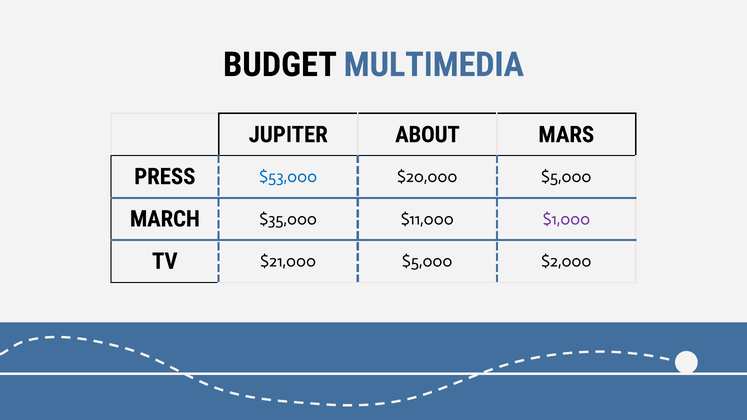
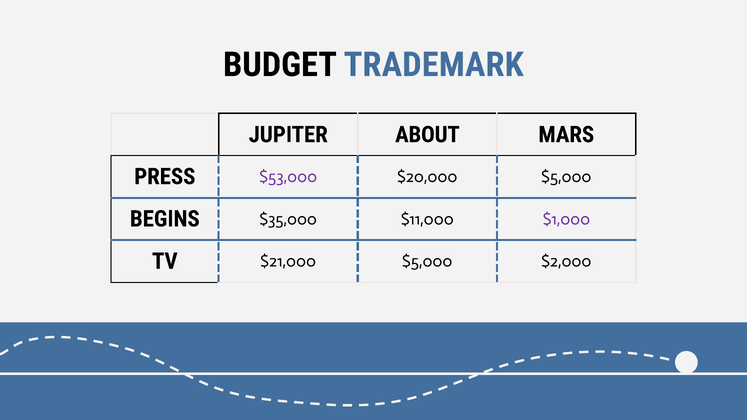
MULTIMEDIA: MULTIMEDIA -> TRADEMARK
$53,000 colour: blue -> purple
MARCH: MARCH -> BEGINS
